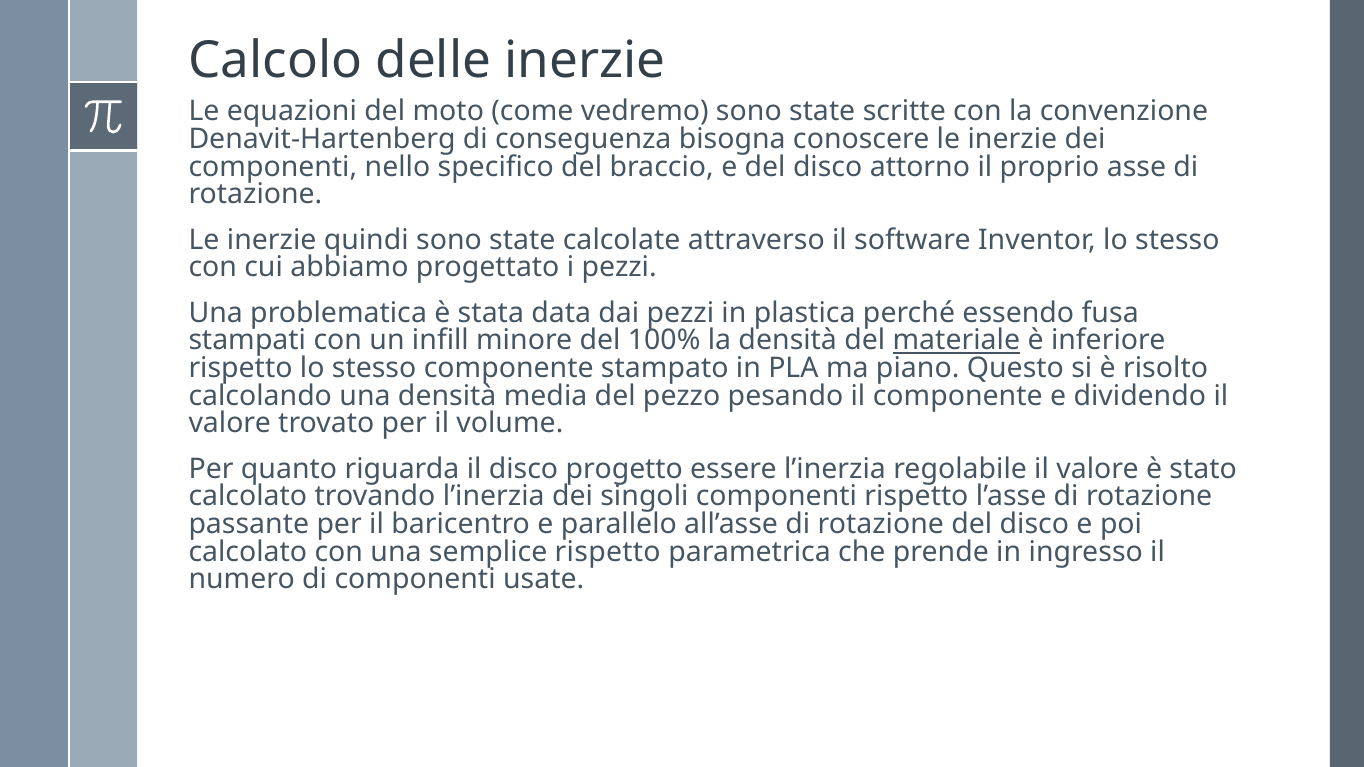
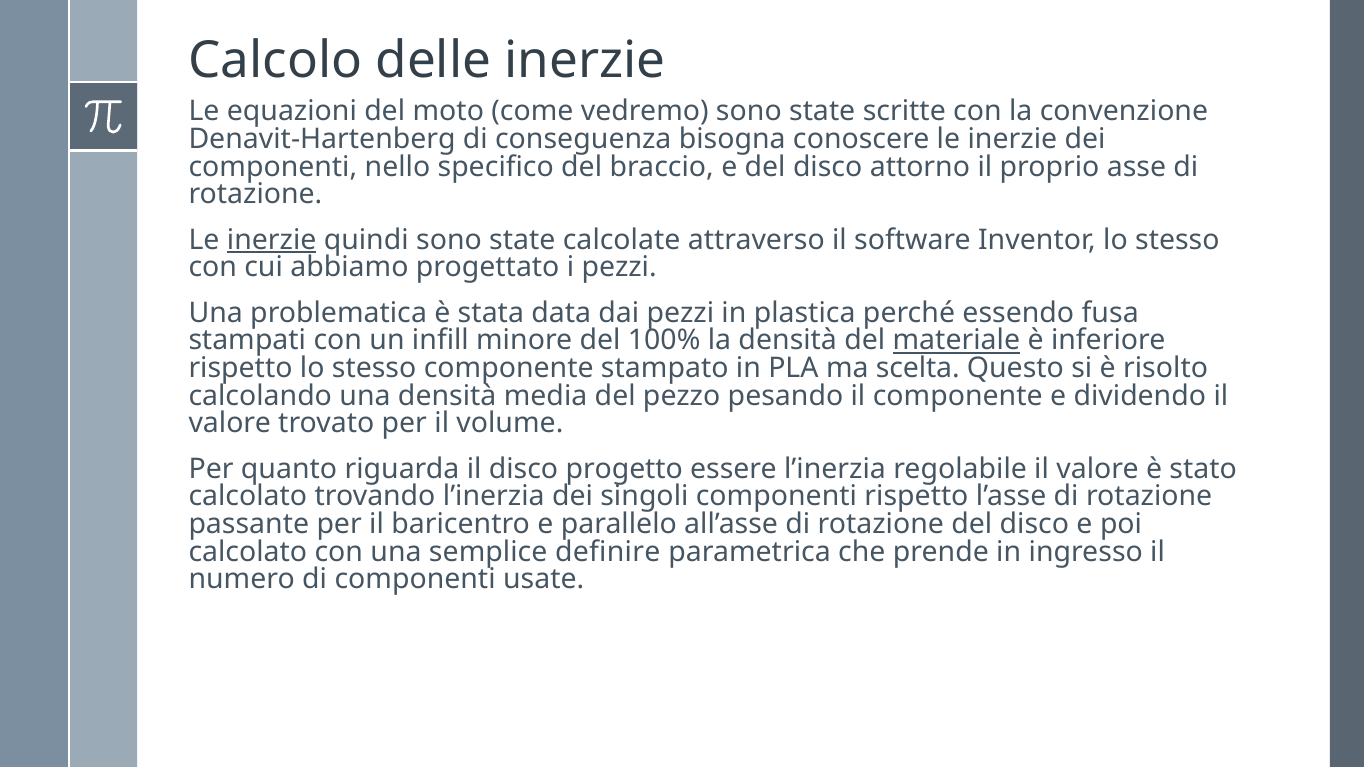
inerzie at (272, 240) underline: none -> present
piano: piano -> scelta
semplice rispetto: rispetto -> definire
